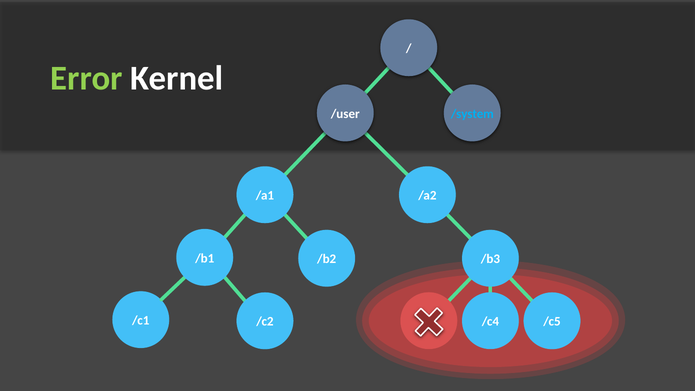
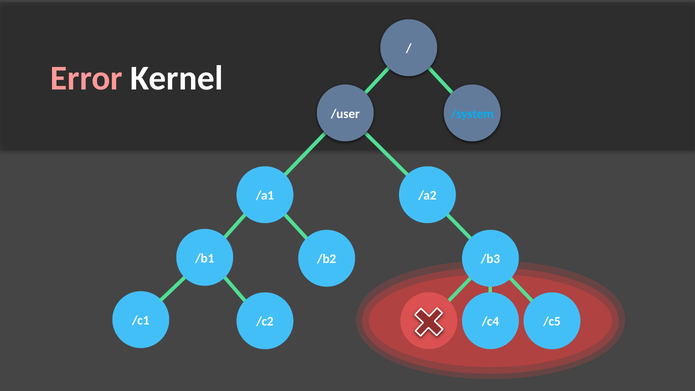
Error colour: light green -> pink
